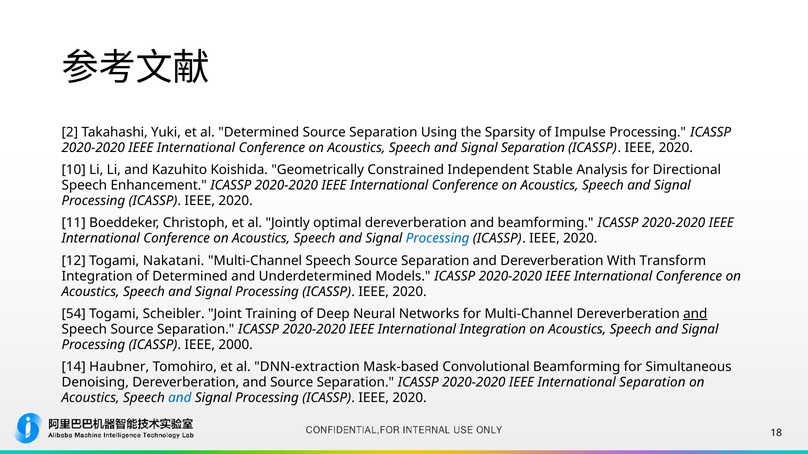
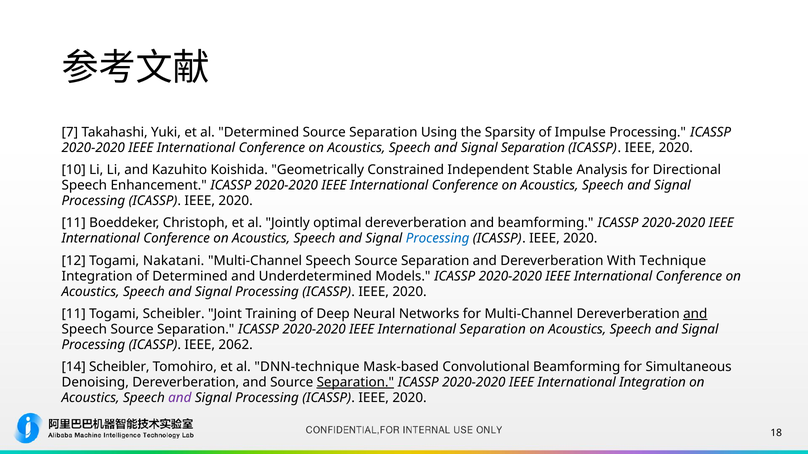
2: 2 -> 7
Transform: Transform -> Technique
54 at (74, 314): 54 -> 11
International Integration: Integration -> Separation
2000: 2000 -> 2062
14 Haubner: Haubner -> Scheibler
DNN-extraction: DNN-extraction -> DNN-technique
Separation at (355, 383) underline: none -> present
International Separation: Separation -> Integration
and at (180, 398) colour: blue -> purple
